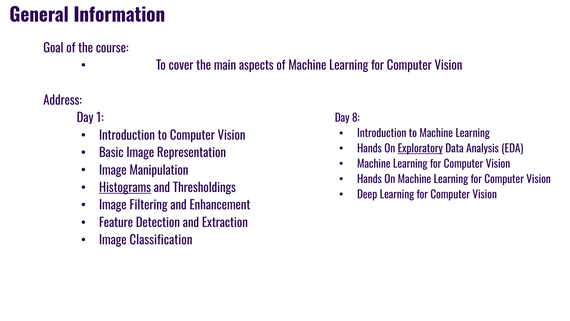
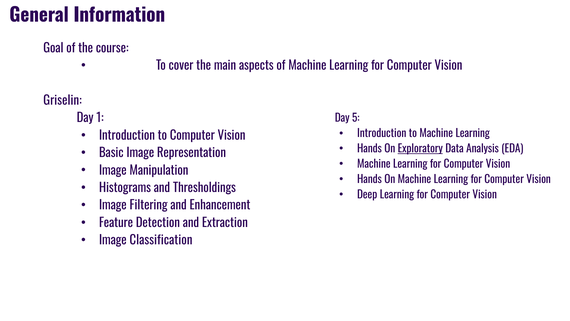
Address: Address -> Griselin
8: 8 -> 5
Histograms underline: present -> none
